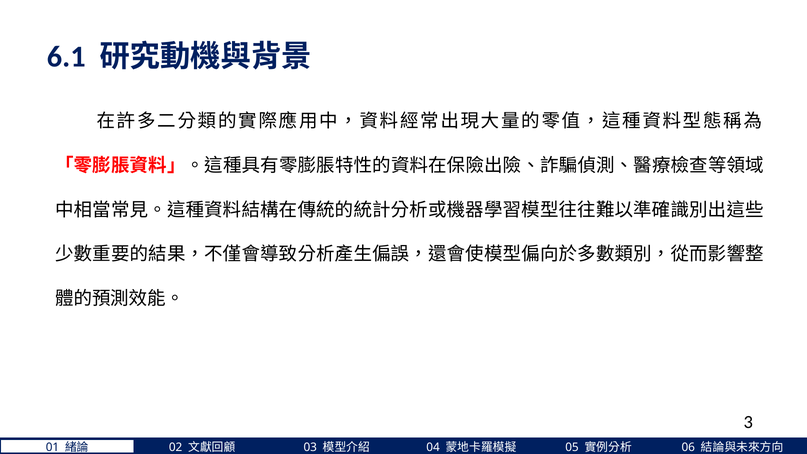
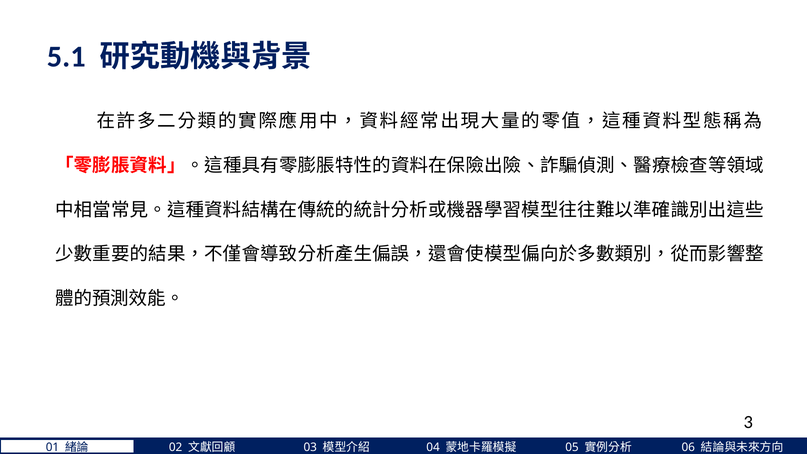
6.1: 6.1 -> 5.1
